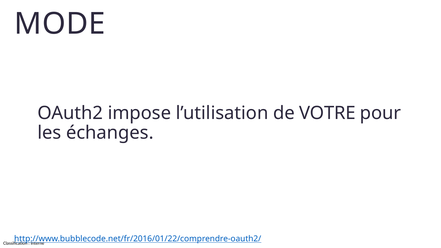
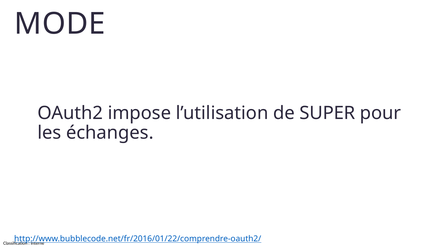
VOTRE: VOTRE -> SUPER
